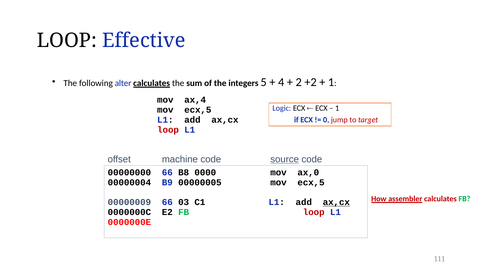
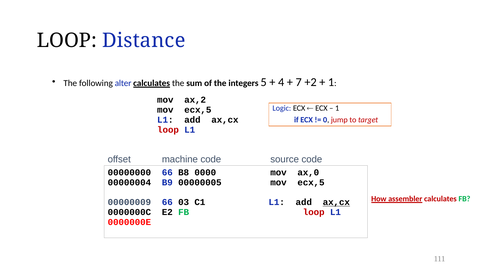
Effective: Effective -> Distance
2: 2 -> 7
ax,4: ax,4 -> ax,2
source underline: present -> none
